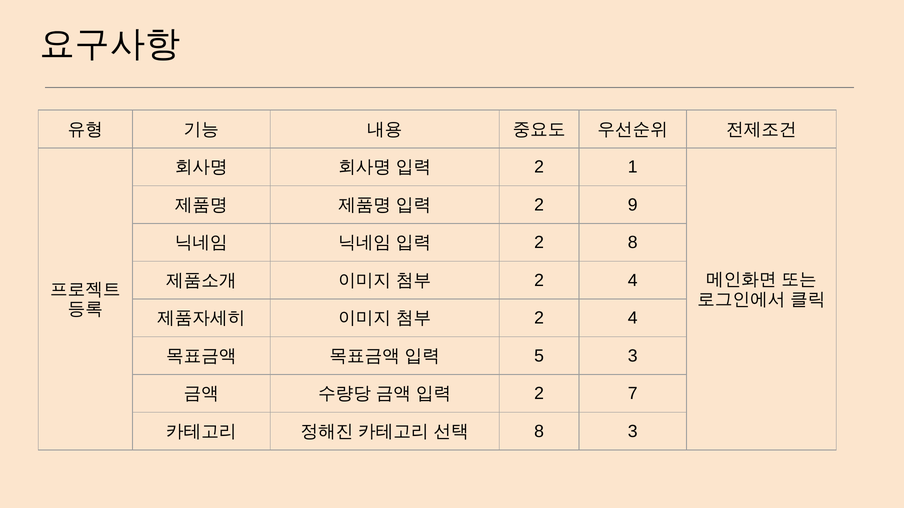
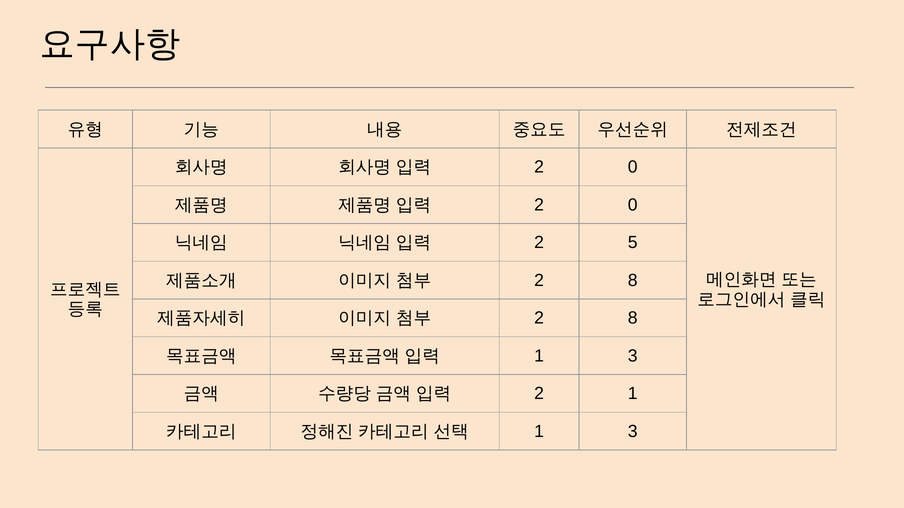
1 at (633, 167): 1 -> 0
9 at (633, 205): 9 -> 0
2 8: 8 -> 5
4 at (633, 281): 4 -> 8
4 at (633, 318): 4 -> 8
5 at (539, 356): 5 -> 1
2 7: 7 -> 1
8 at (539, 432): 8 -> 1
